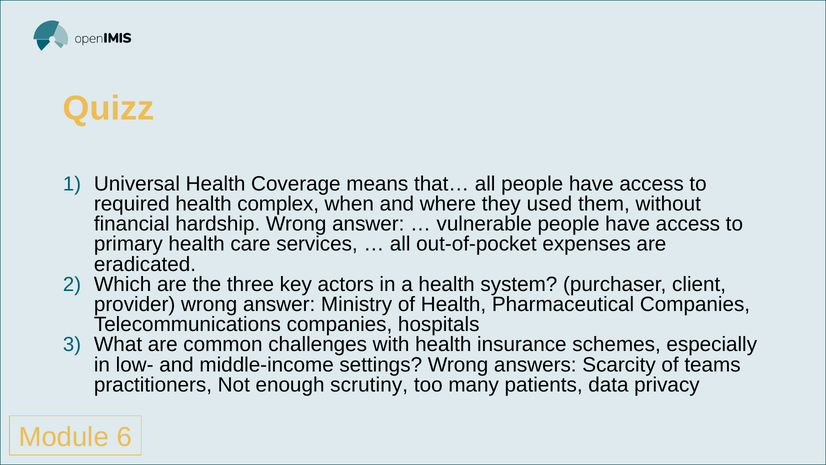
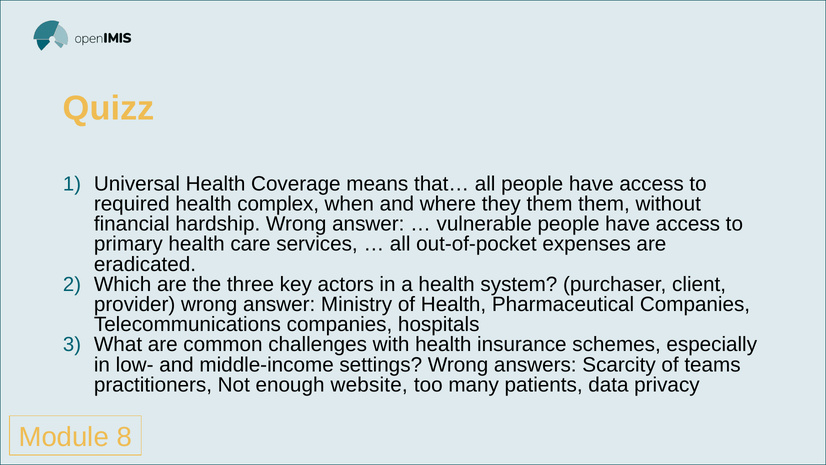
they used: used -> them
scrutiny: scrutiny -> website
6: 6 -> 8
